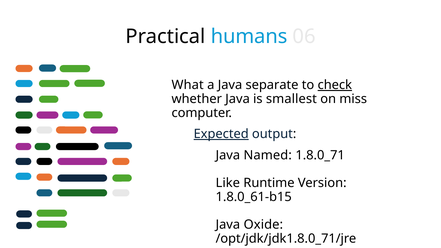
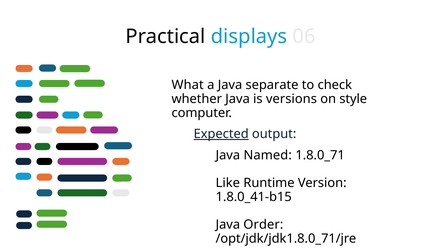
humans: humans -> displays
check underline: present -> none
smallest: smallest -> versions
miss: miss -> style
1.8.0_61-b15: 1.8.0_61-b15 -> 1.8.0_41-b15
Oxide: Oxide -> Order
